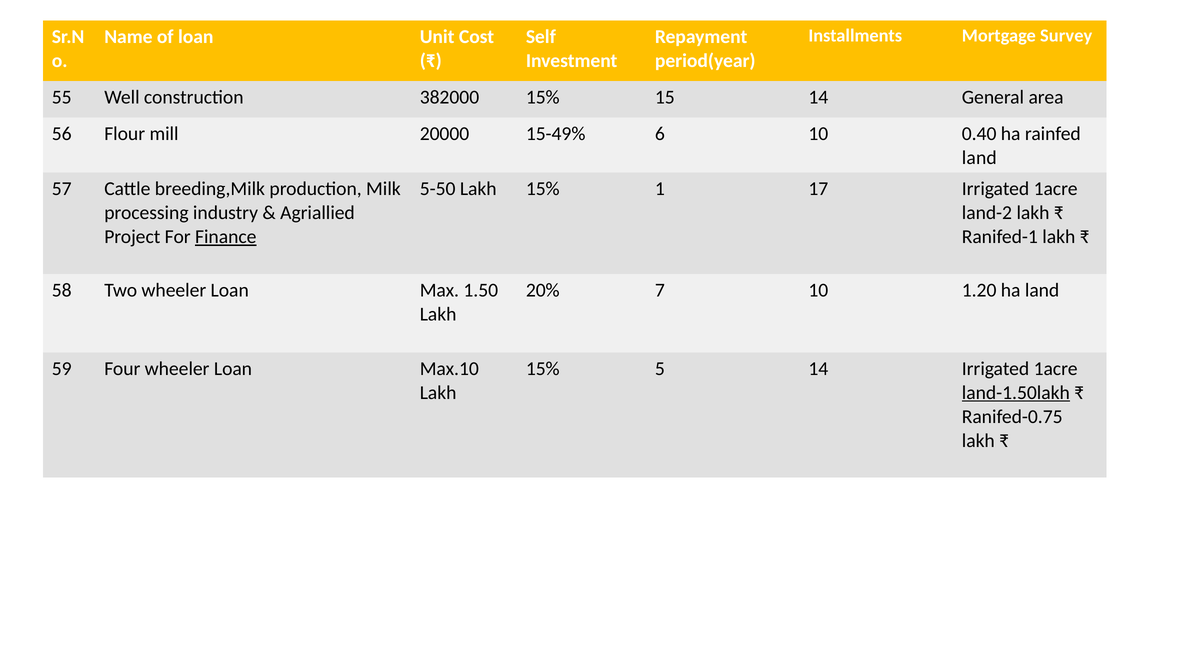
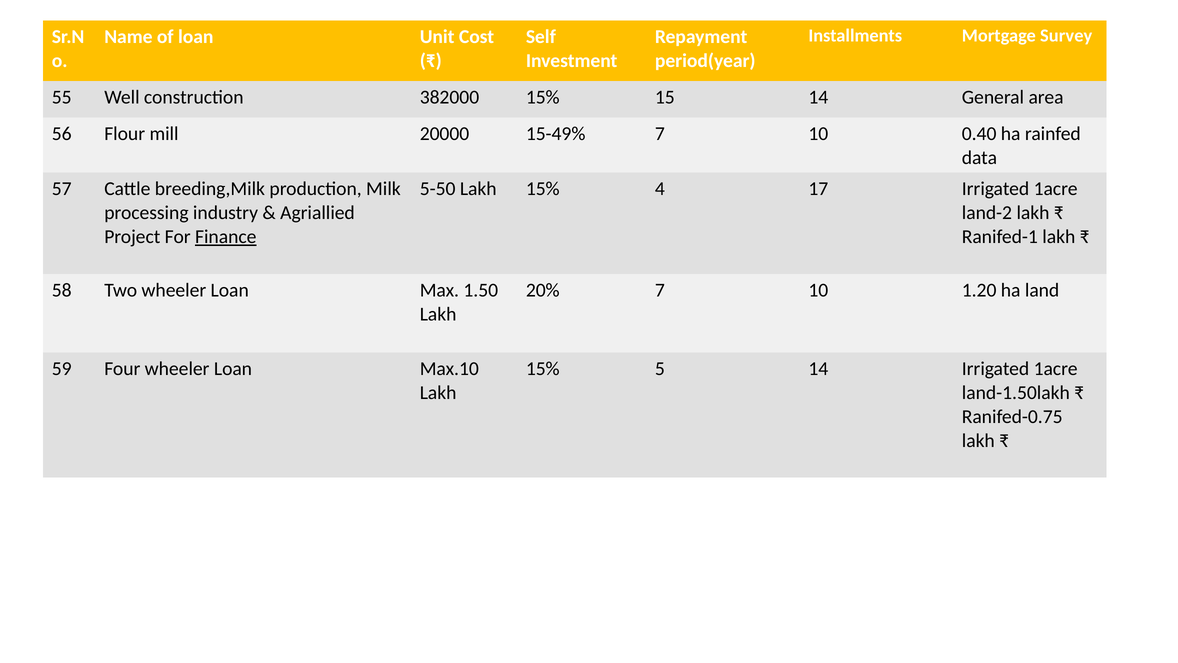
15-49% 6: 6 -> 7
land at (979, 158): land -> data
1: 1 -> 4
land-1.50lakh underline: present -> none
